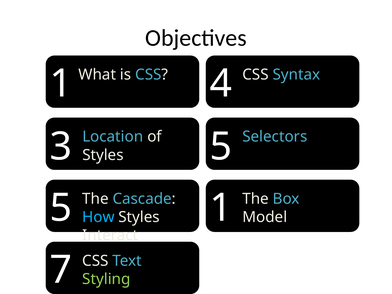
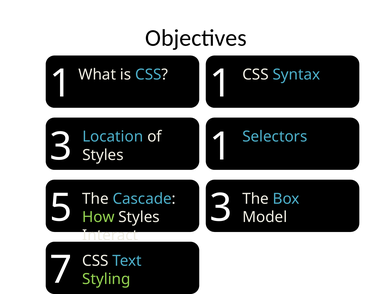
1 4: 4 -> 1
3 5: 5 -> 1
5 1: 1 -> 3
How colour: light blue -> light green
